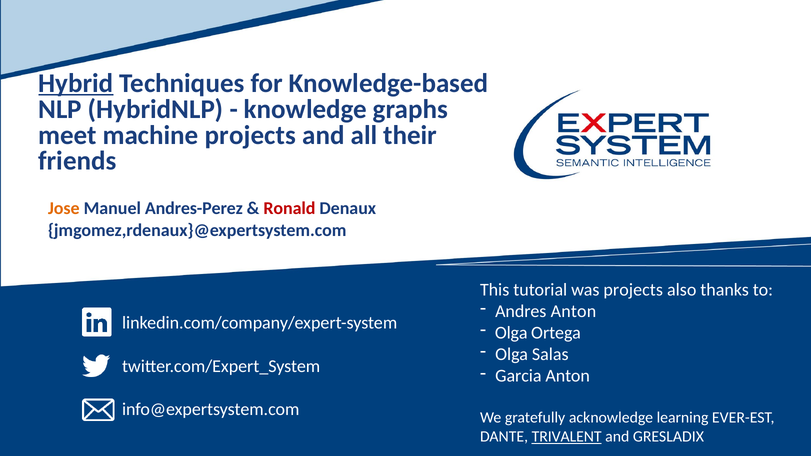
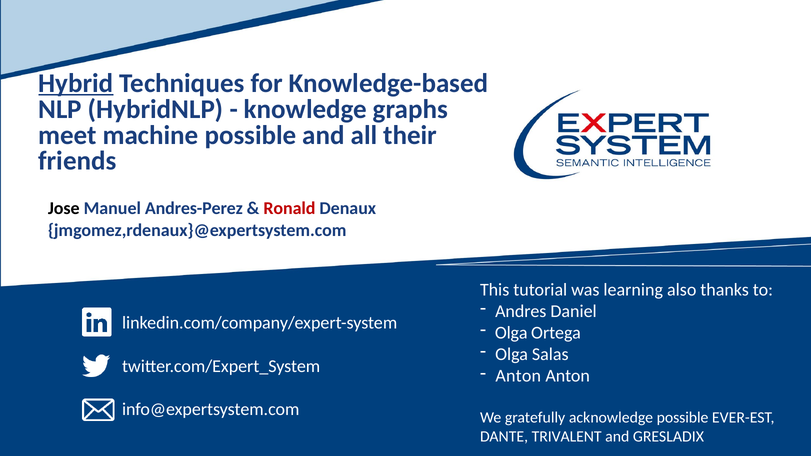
machine projects: projects -> possible
Jose colour: orange -> black
was projects: projects -> learning
Andres Anton: Anton -> Daniel
Garcia at (518, 376): Garcia -> Anton
acknowledge learning: learning -> possible
TRIVALENT underline: present -> none
